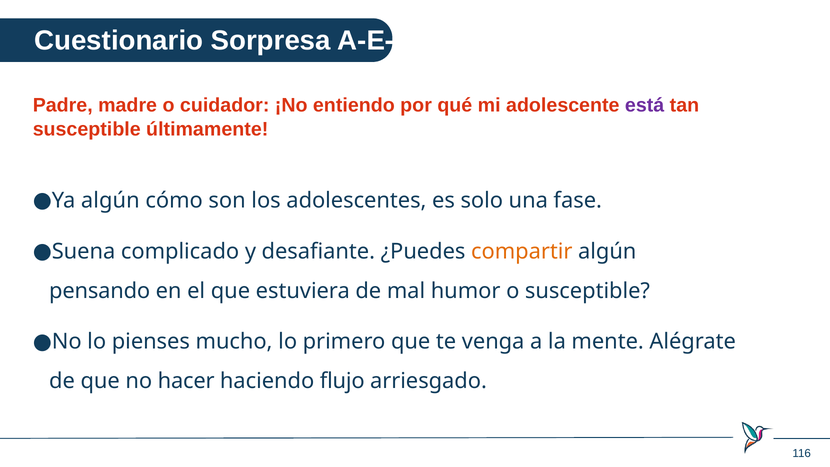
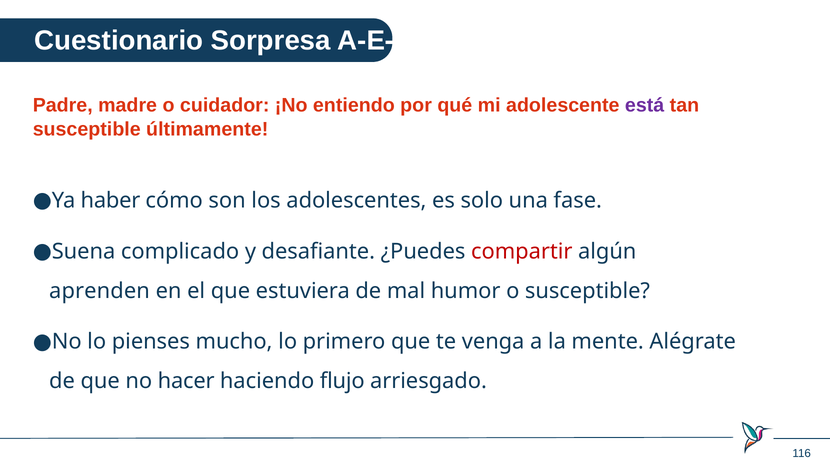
Ya algún: algún -> haber
compartir colour: orange -> red
pensando: pensando -> aprenden
